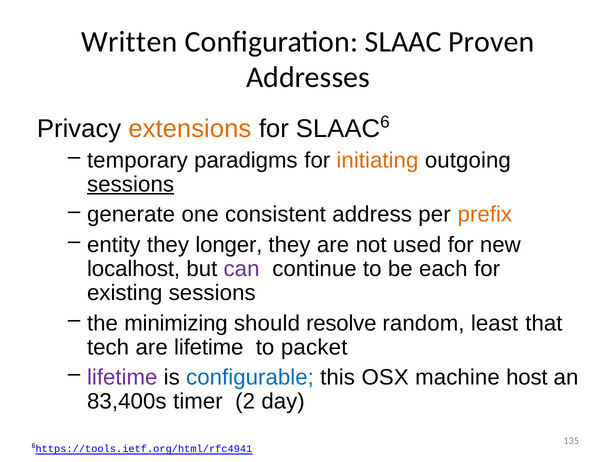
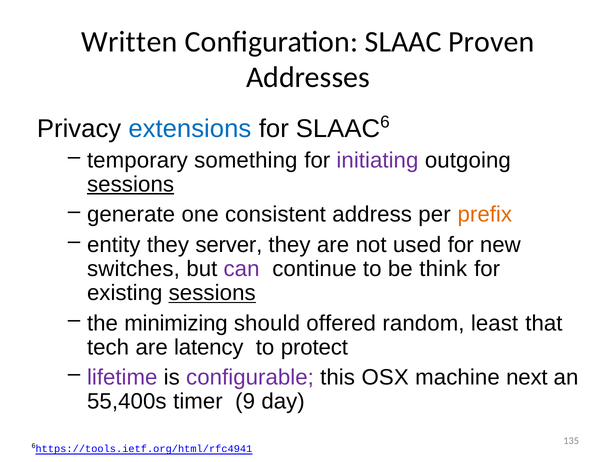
extensions colour: orange -> blue
paradigms: paradigms -> something
initiating colour: orange -> purple
longer: longer -> server
localhost: localhost -> switches
each: each -> think
sessions at (212, 293) underline: none -> present
resolve: resolve -> offered
are lifetime: lifetime -> latency
packet: packet -> protect
configurable colour: blue -> purple
host: host -> next
83,400s: 83,400s -> 55,400s
2: 2 -> 9
